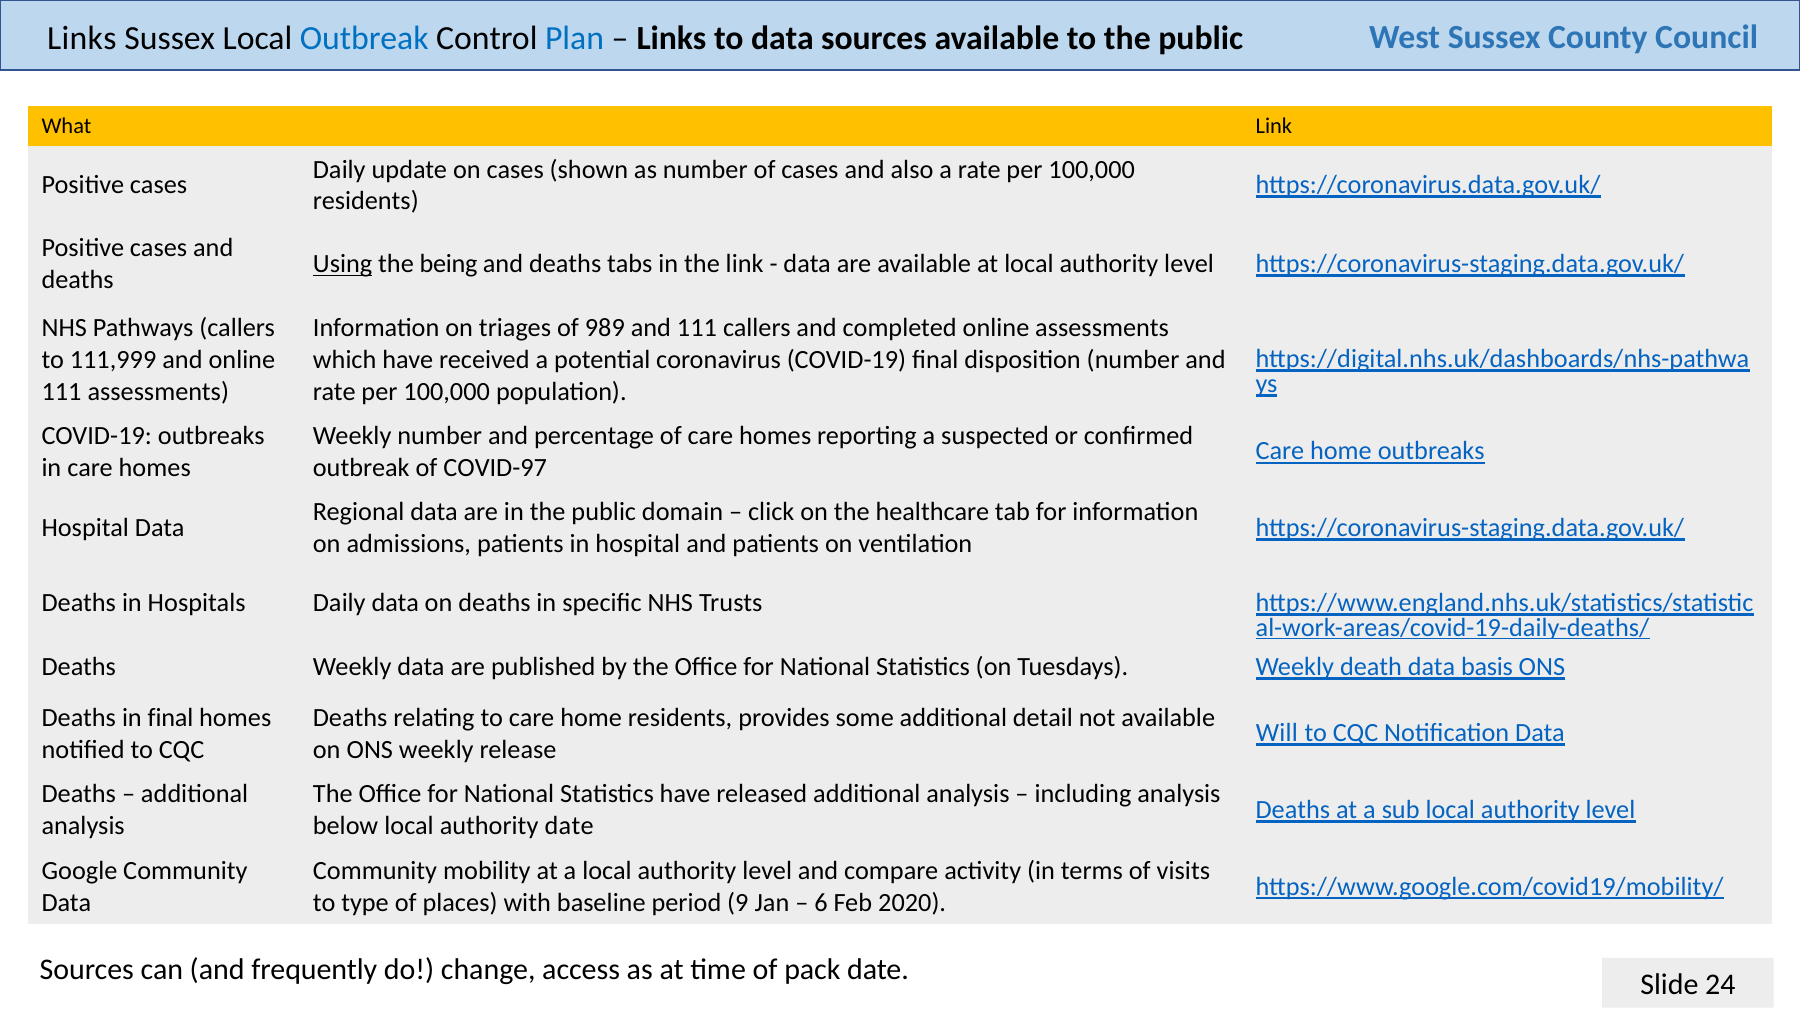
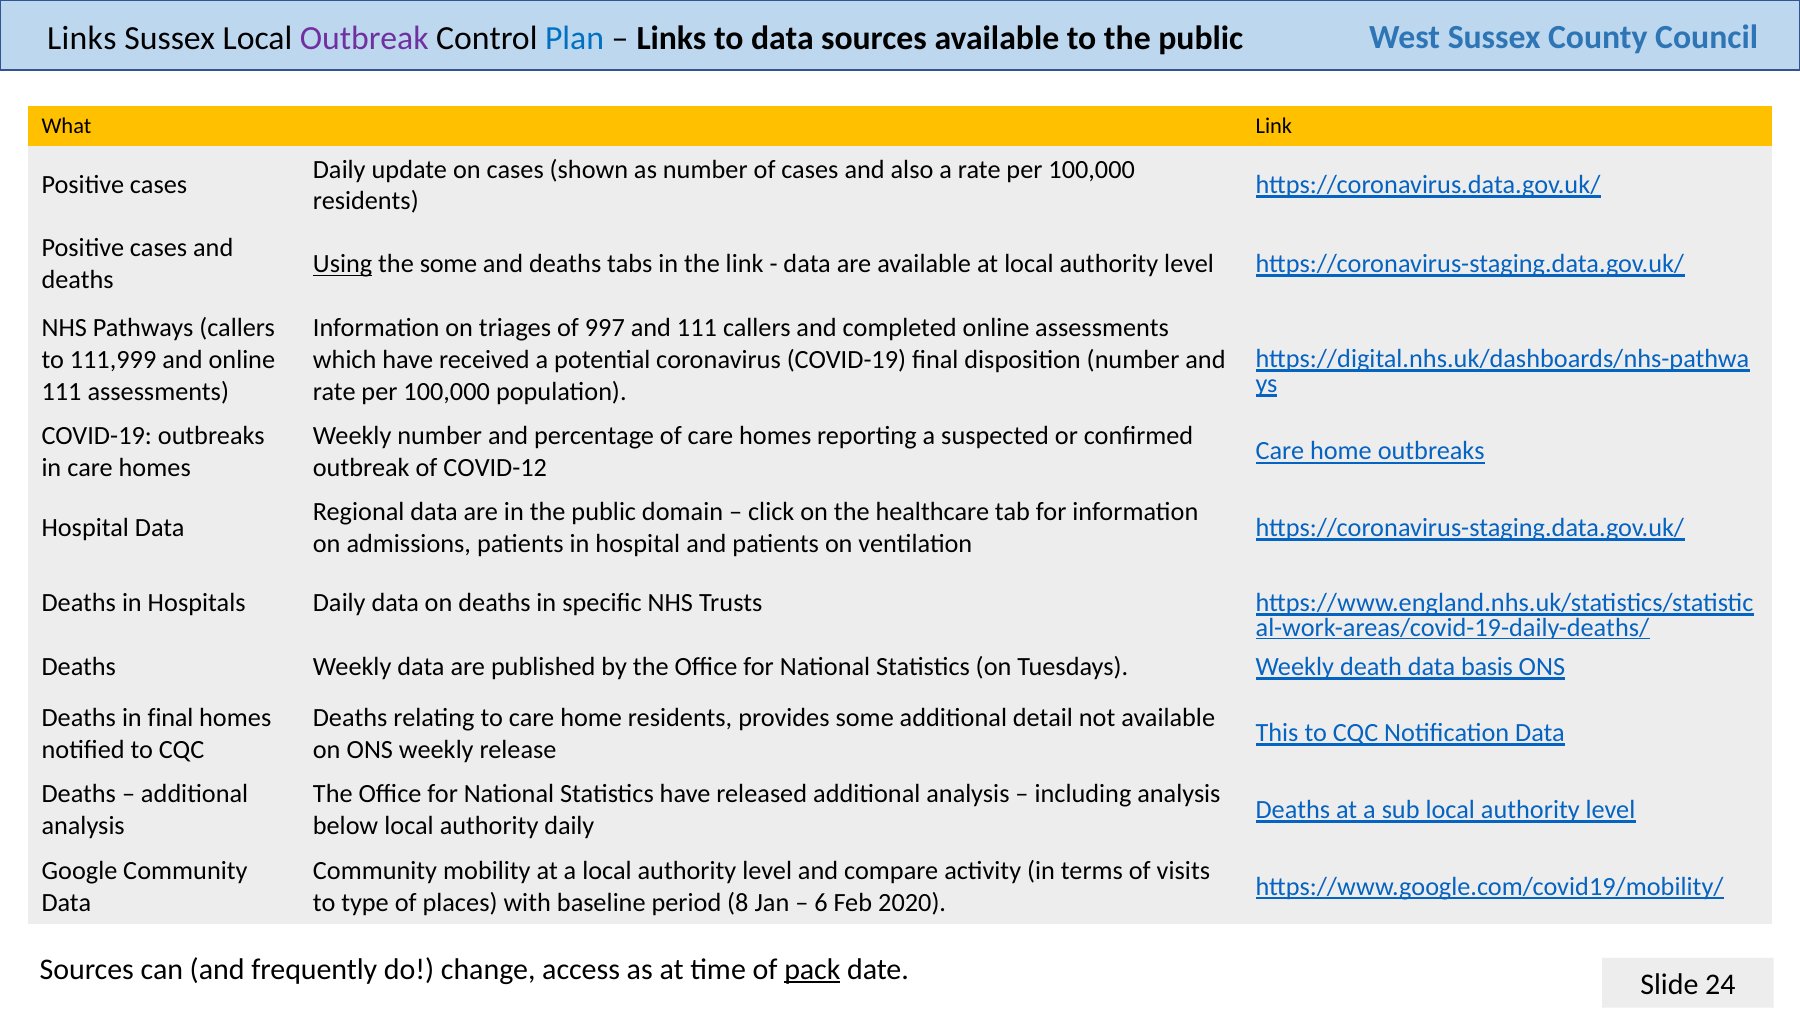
Outbreak at (364, 38) colour: blue -> purple
the being: being -> some
989: 989 -> 997
COVID-97: COVID-97 -> COVID-12
Will: Will -> This
authority date: date -> daily
9: 9 -> 8
pack underline: none -> present
